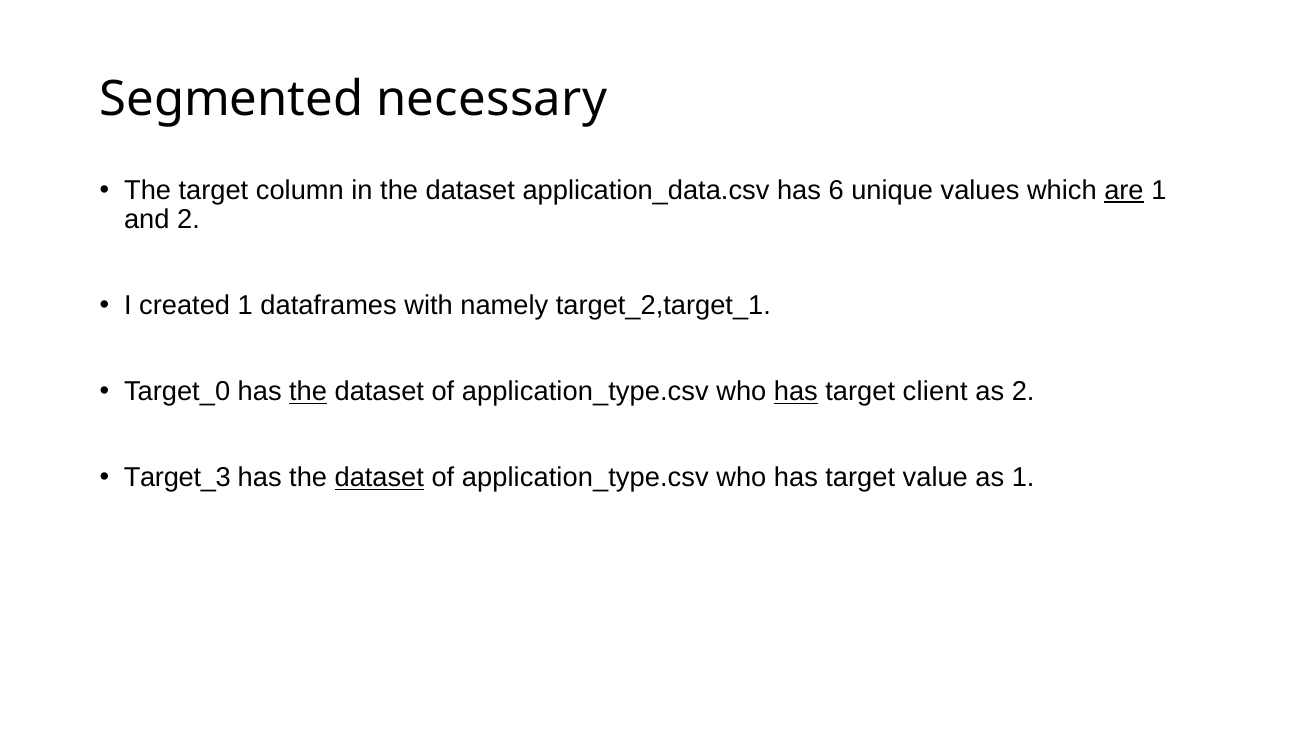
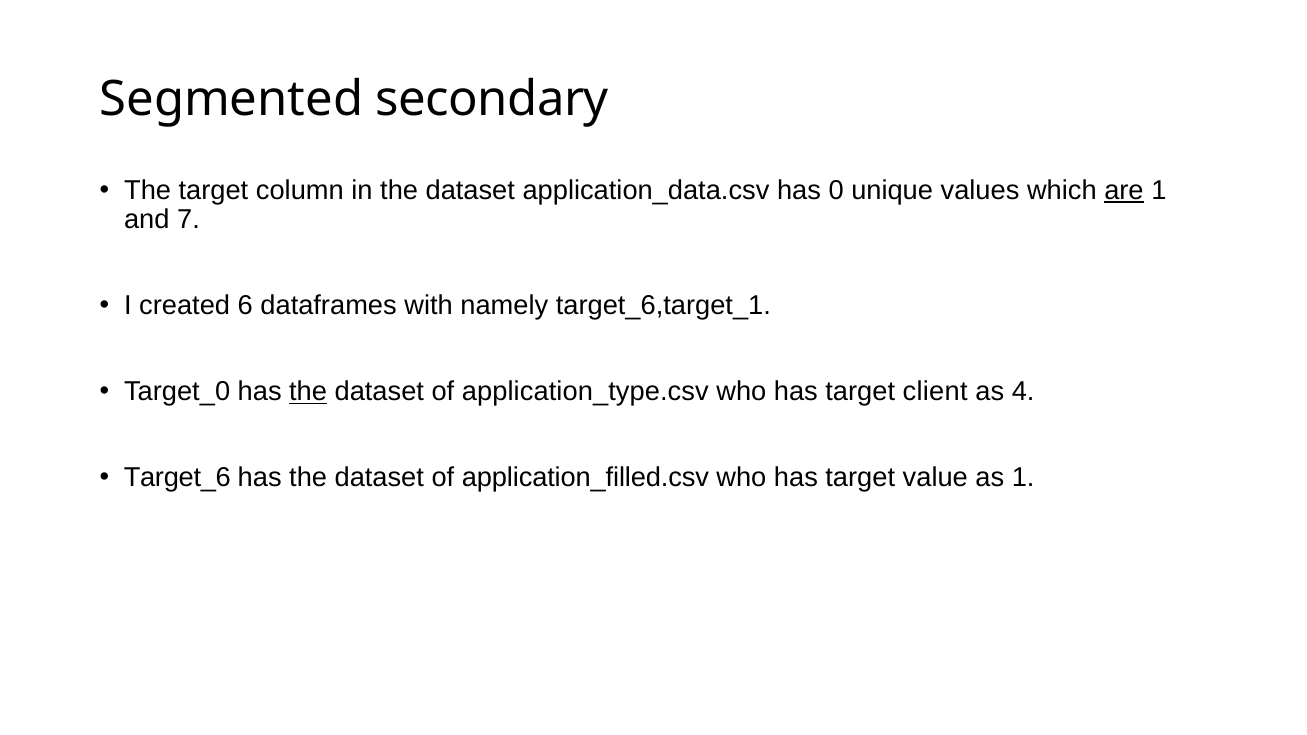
necessary: necessary -> secondary
6: 6 -> 0
and 2: 2 -> 7
created 1: 1 -> 6
target_2,target_1: target_2,target_1 -> target_6,target_1
has at (796, 392) underline: present -> none
as 2: 2 -> 4
Target_3: Target_3 -> Target_6
dataset at (379, 478) underline: present -> none
application_type.csv at (585, 478): application_type.csv -> application_filled.csv
